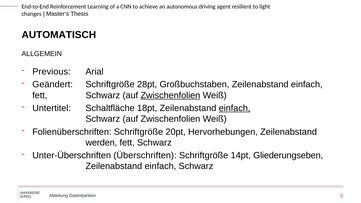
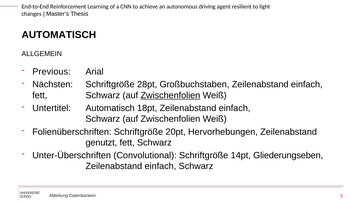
Geändert: Geändert -> Nächsten
Untertitel Schaltfläche: Schaltfläche -> Automatisch
einfach at (235, 108) underline: present -> none
werden: werden -> genutzt
Überschriften: Überschriften -> Convolutional
